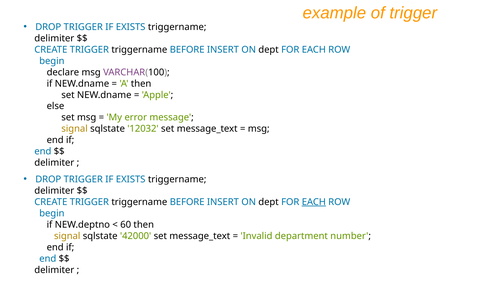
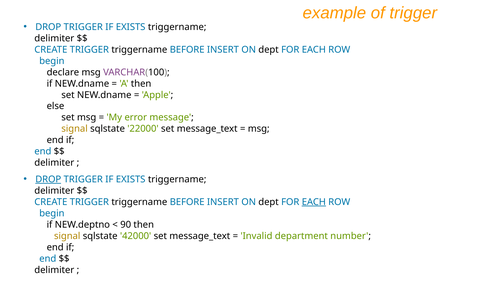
12032: 12032 -> 22000
DROP at (48, 180) underline: none -> present
60: 60 -> 90
